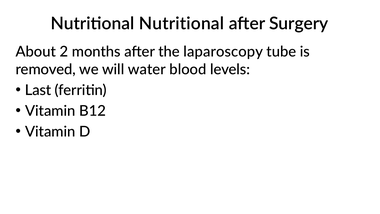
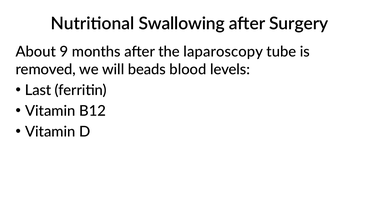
Nutritional Nutritional: Nutritional -> Swallowing
2: 2 -> 9
water: water -> beads
